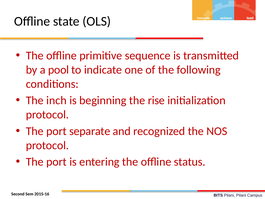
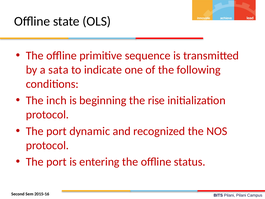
pool: pool -> sata
separate: separate -> dynamic
